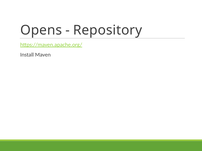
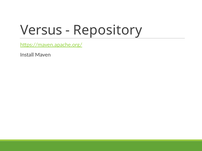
Opens: Opens -> Versus
